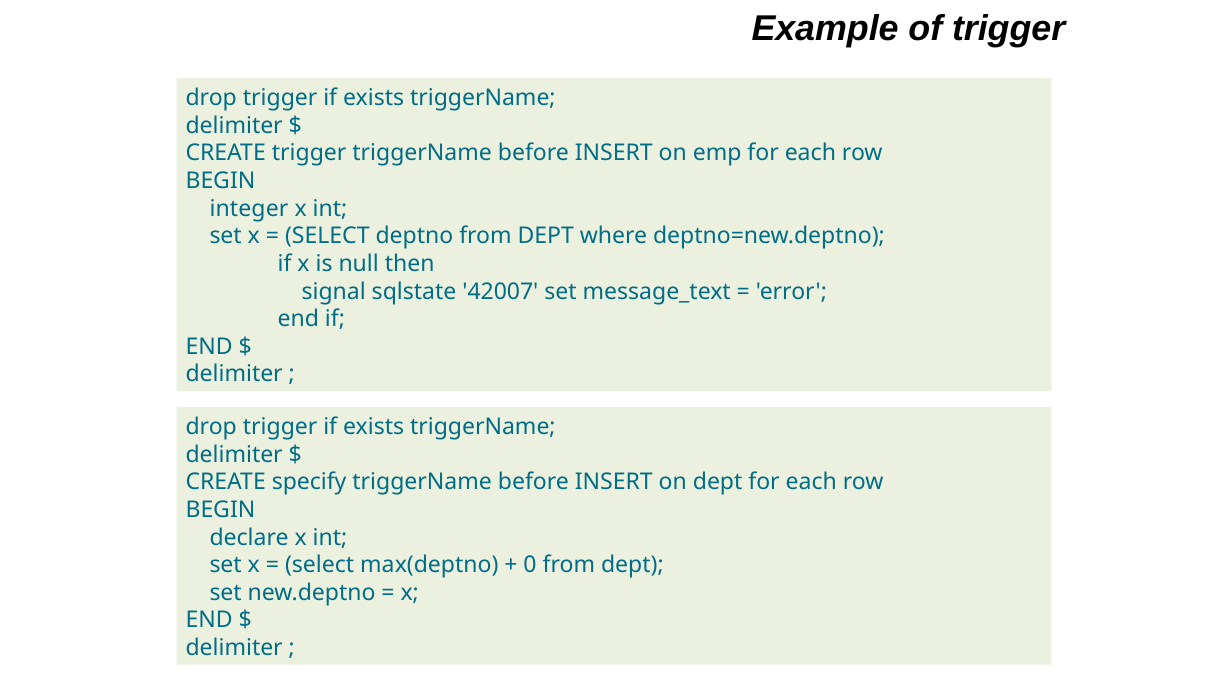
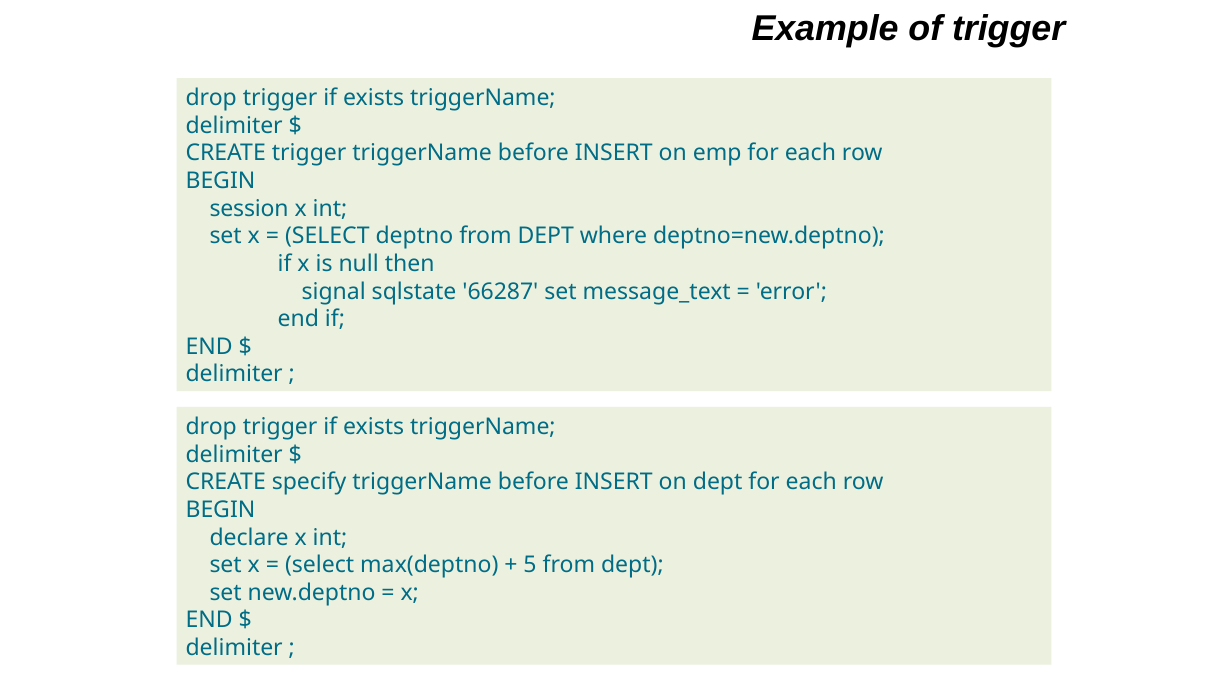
integer: integer -> session
42007: 42007 -> 66287
0: 0 -> 5
